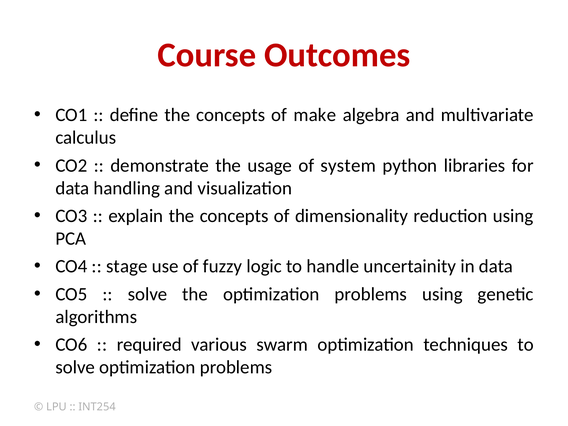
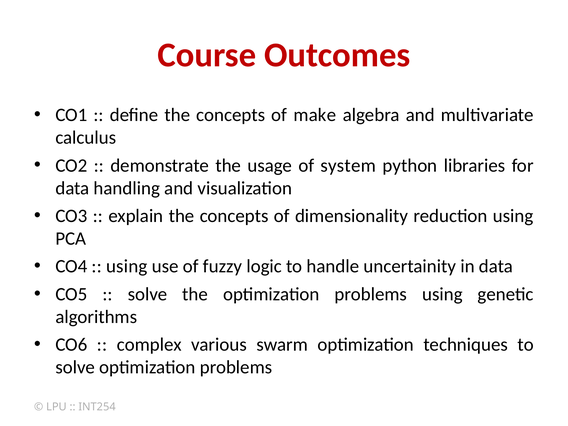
stage at (127, 266): stage -> using
required: required -> complex
